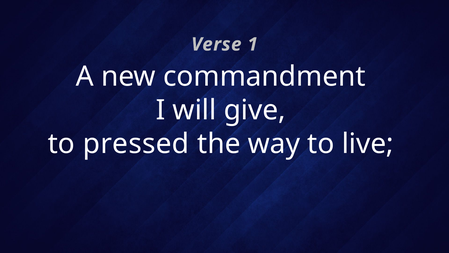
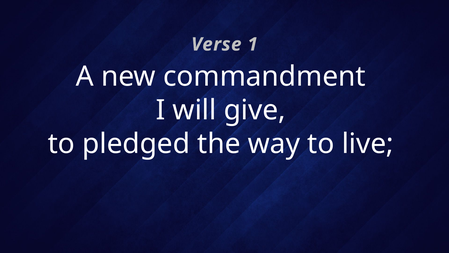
pressed: pressed -> pledged
